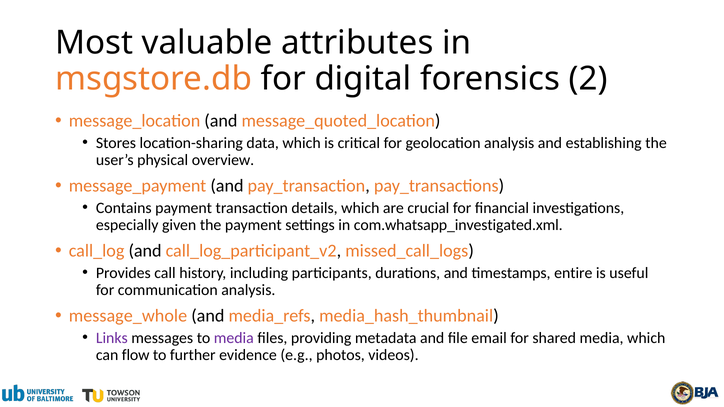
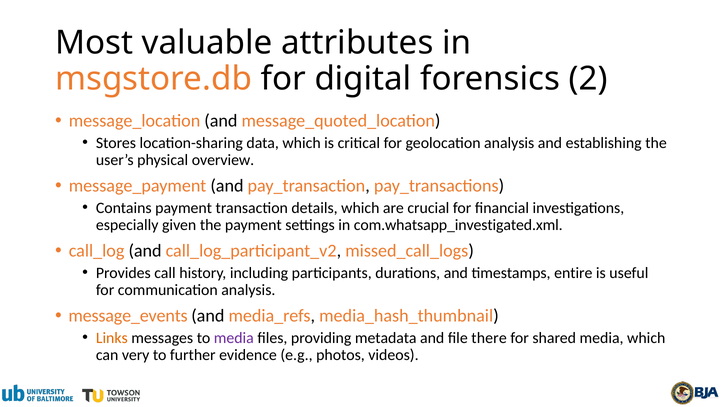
message_whole: message_whole -> message_events
Links colour: purple -> orange
email: email -> there
flow: flow -> very
